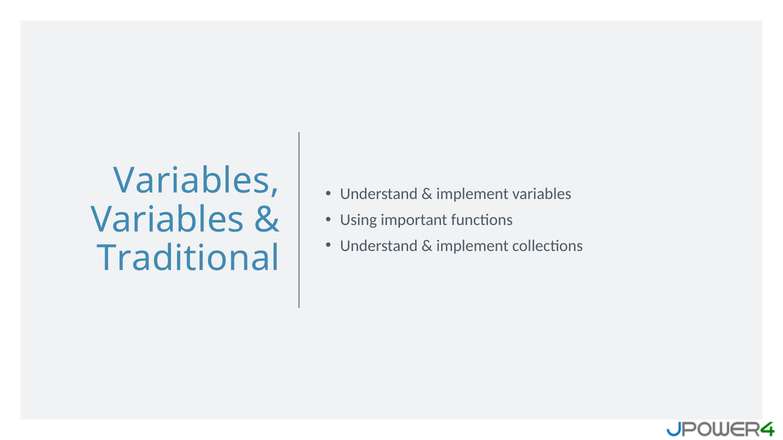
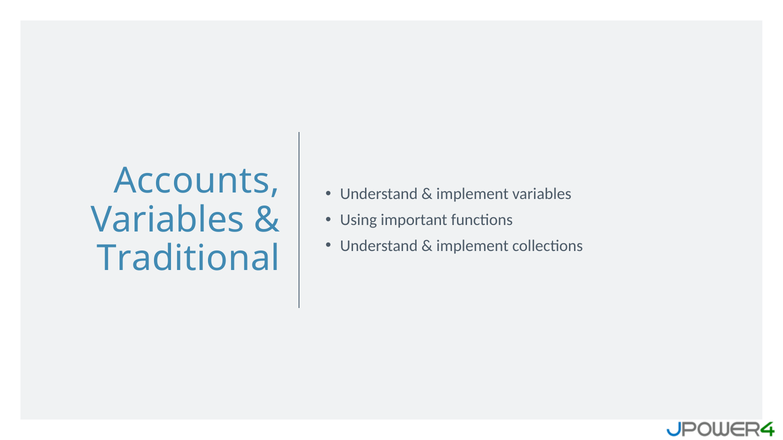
Variables at (197, 181): Variables -> Accounts
